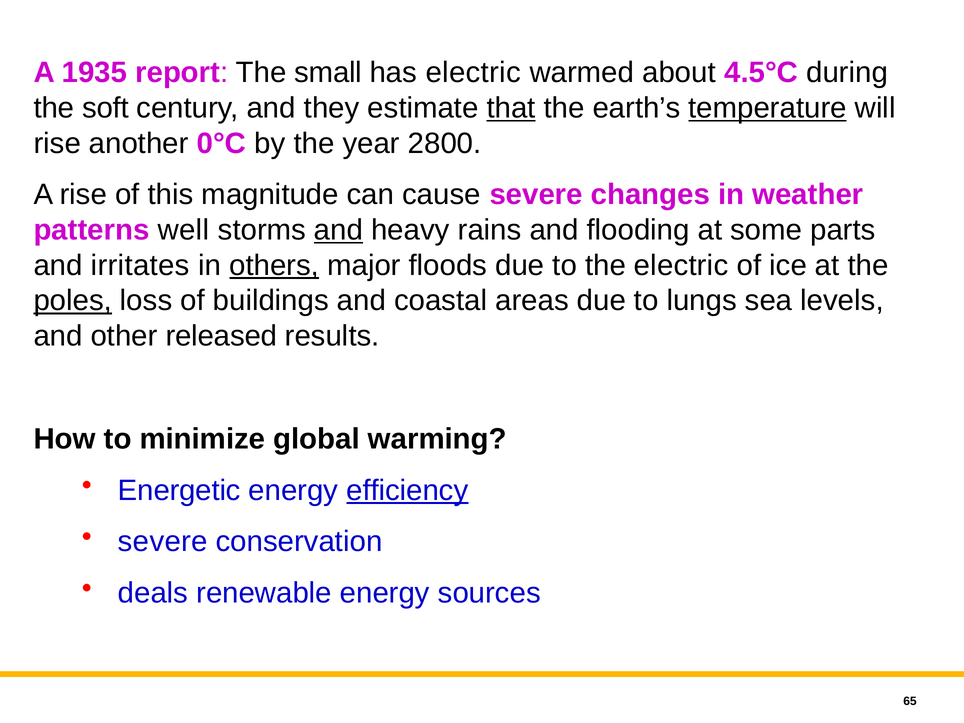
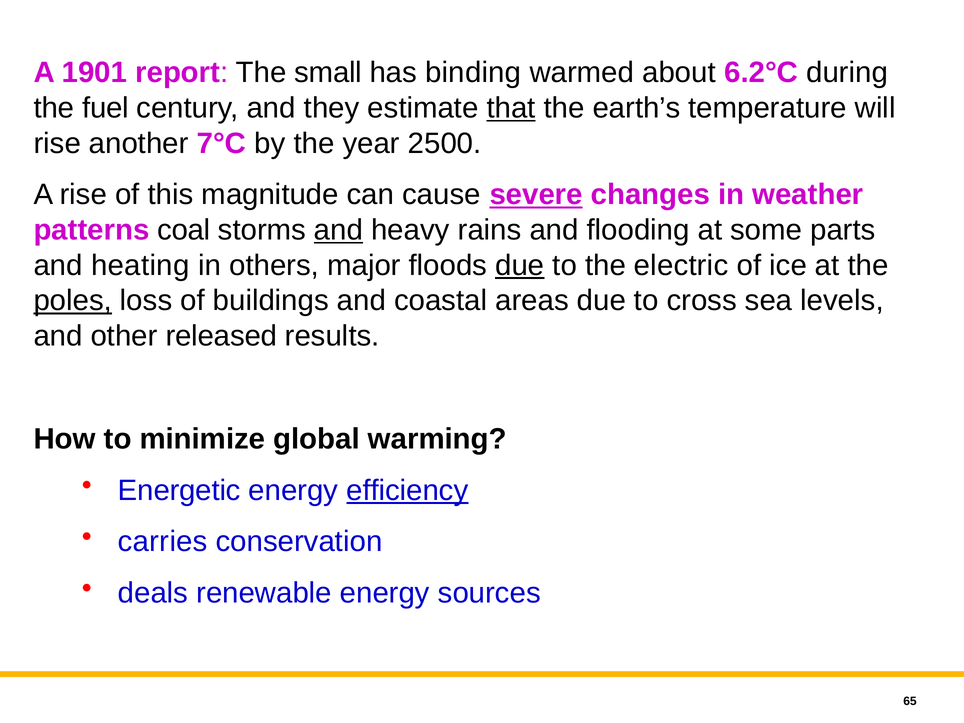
1935: 1935 -> 1901
has electric: electric -> binding
4.5°C: 4.5°C -> 6.2°C
soft: soft -> fuel
temperature underline: present -> none
0°C: 0°C -> 7°C
2800: 2800 -> 2500
severe at (536, 195) underline: none -> present
well: well -> coal
irritates: irritates -> heating
others underline: present -> none
due at (520, 265) underline: none -> present
lungs: lungs -> cross
severe at (163, 542): severe -> carries
